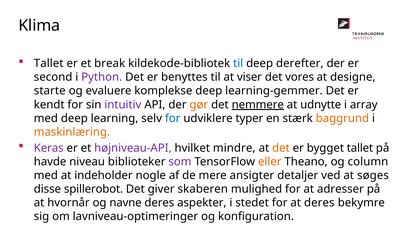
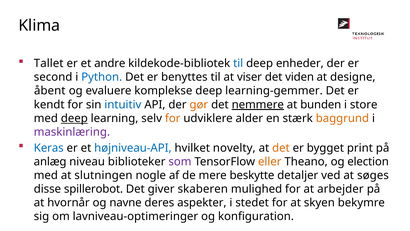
break: break -> andre
derefter: derefter -> enheder
Python colour: purple -> blue
vores: vores -> viden
starte: starte -> åbent
intuitiv colour: purple -> blue
udnytte: udnytte -> bunden
array: array -> store
deep at (74, 118) underline: none -> present
for at (173, 118) colour: blue -> orange
typer: typer -> alder
maskinlæring colour: orange -> purple
Keras colour: purple -> blue
højniveau-API colour: purple -> blue
mindre: mindre -> novelty
bygget tallet: tallet -> print
havde: havde -> anlæg
column: column -> election
indeholder: indeholder -> slutningen
ansigter: ansigter -> beskytte
adresser: adresser -> arbejder
at deres: deres -> skyen
